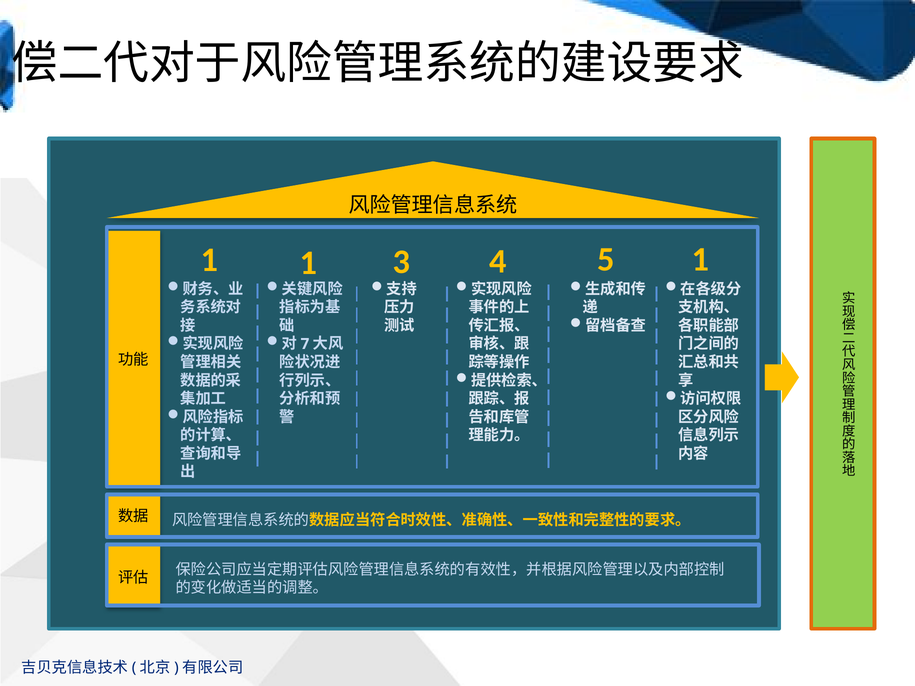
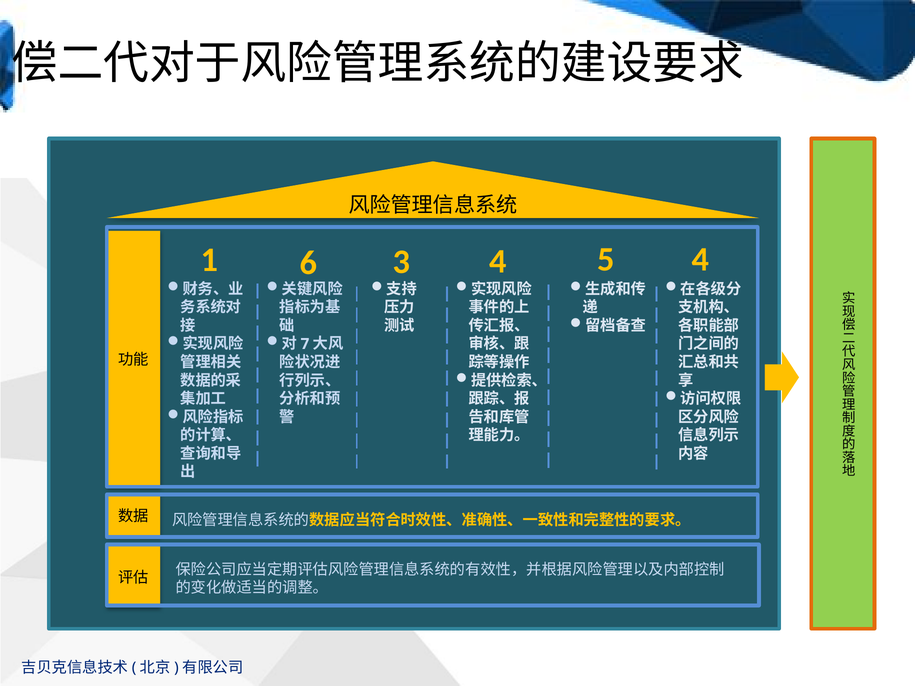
1 1: 1 -> 6
4 1: 1 -> 4
